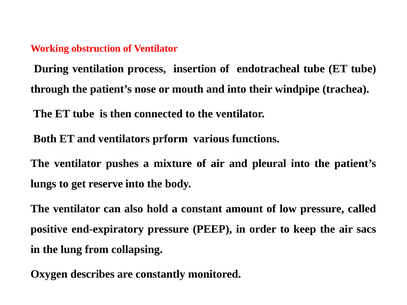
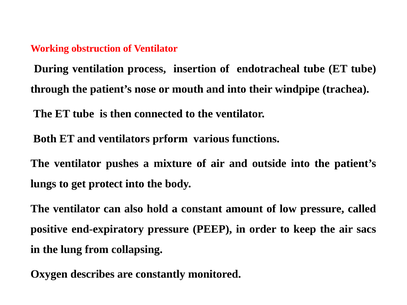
pleural: pleural -> outside
reserve: reserve -> protect
